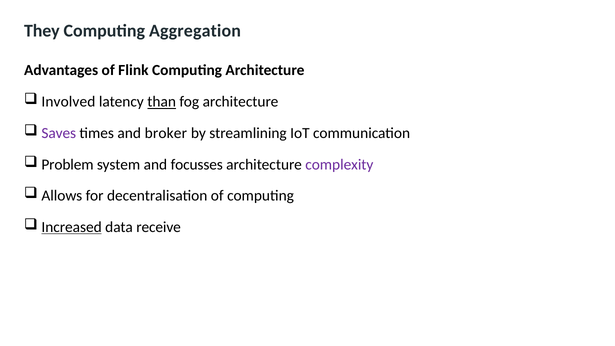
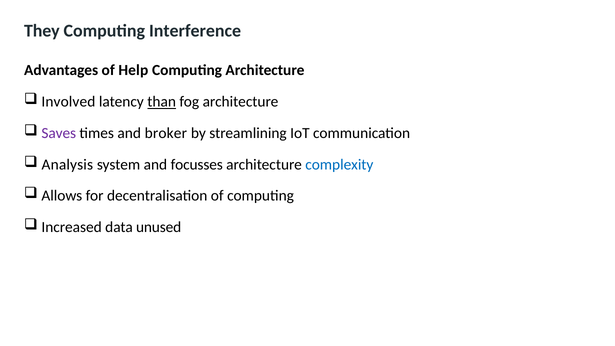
Aggregation: Aggregation -> Interference
Flink: Flink -> Help
Problem: Problem -> Analysis
complexity colour: purple -> blue
Increased underline: present -> none
receive: receive -> unused
